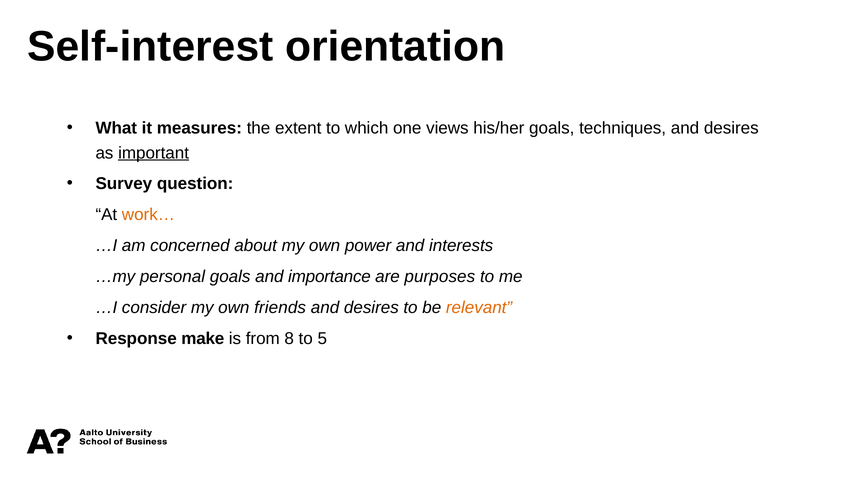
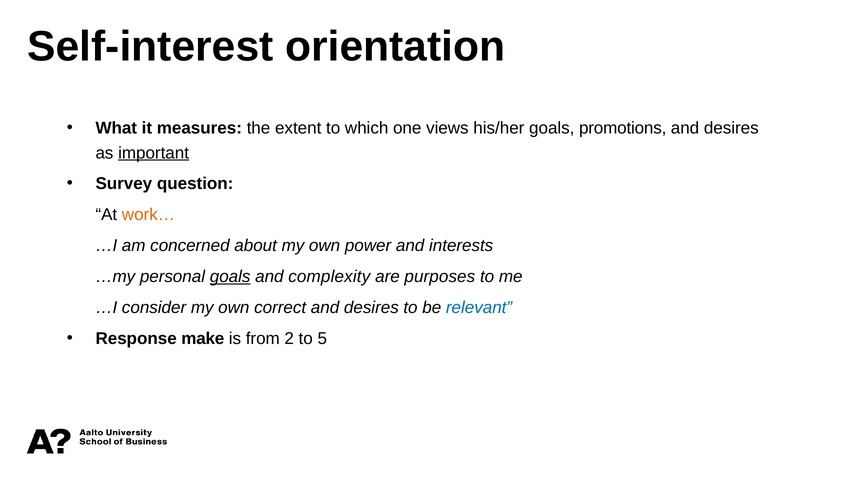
techniques: techniques -> promotions
goals at (230, 277) underline: none -> present
importance: importance -> complexity
friends: friends -> correct
relevant colour: orange -> blue
8: 8 -> 2
